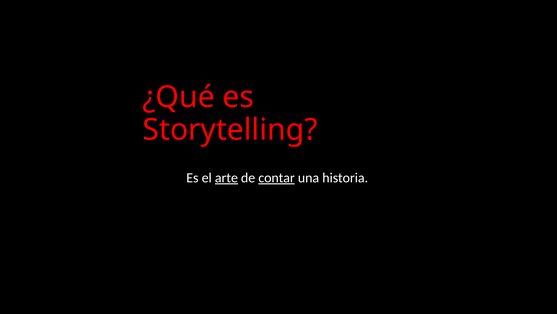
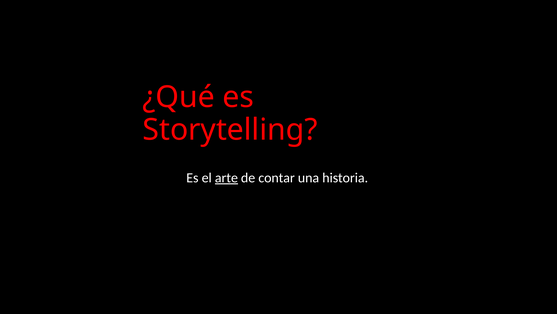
contar underline: present -> none
